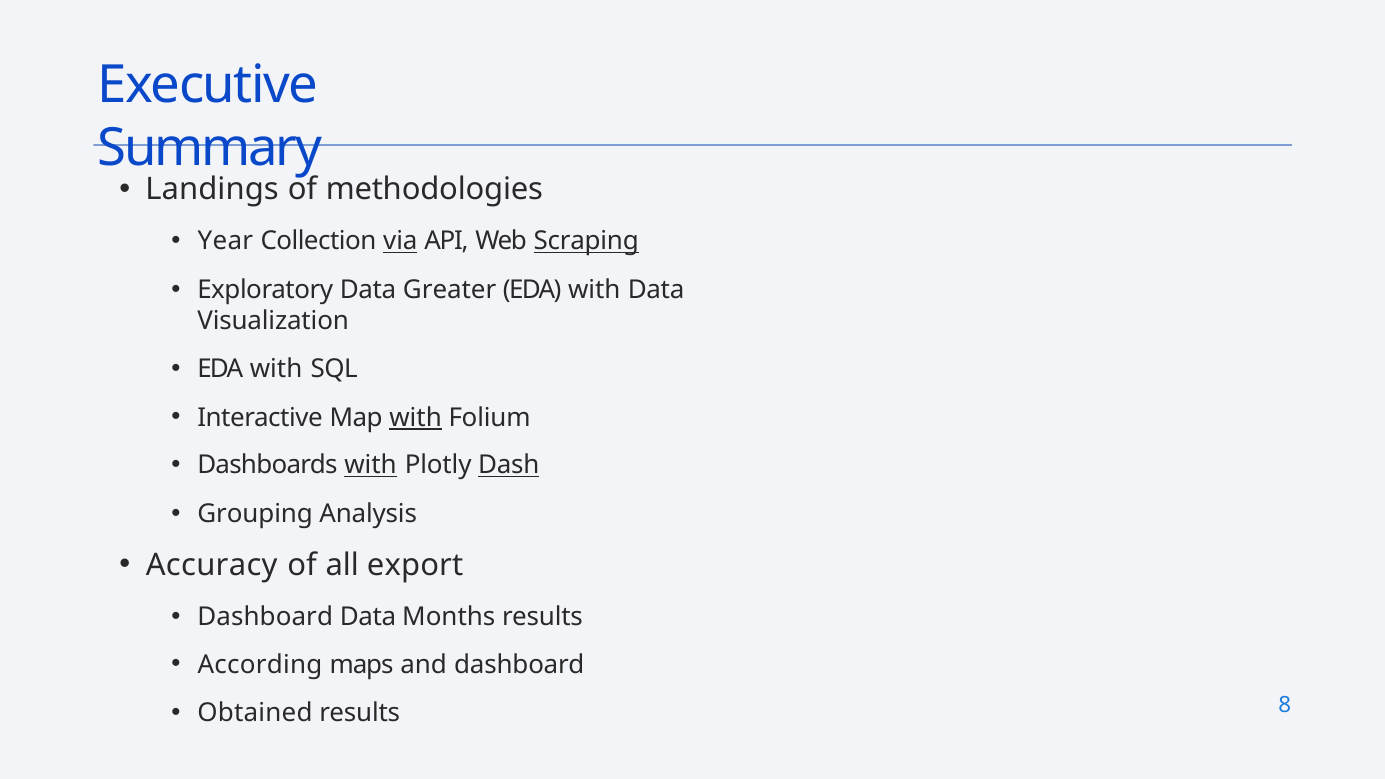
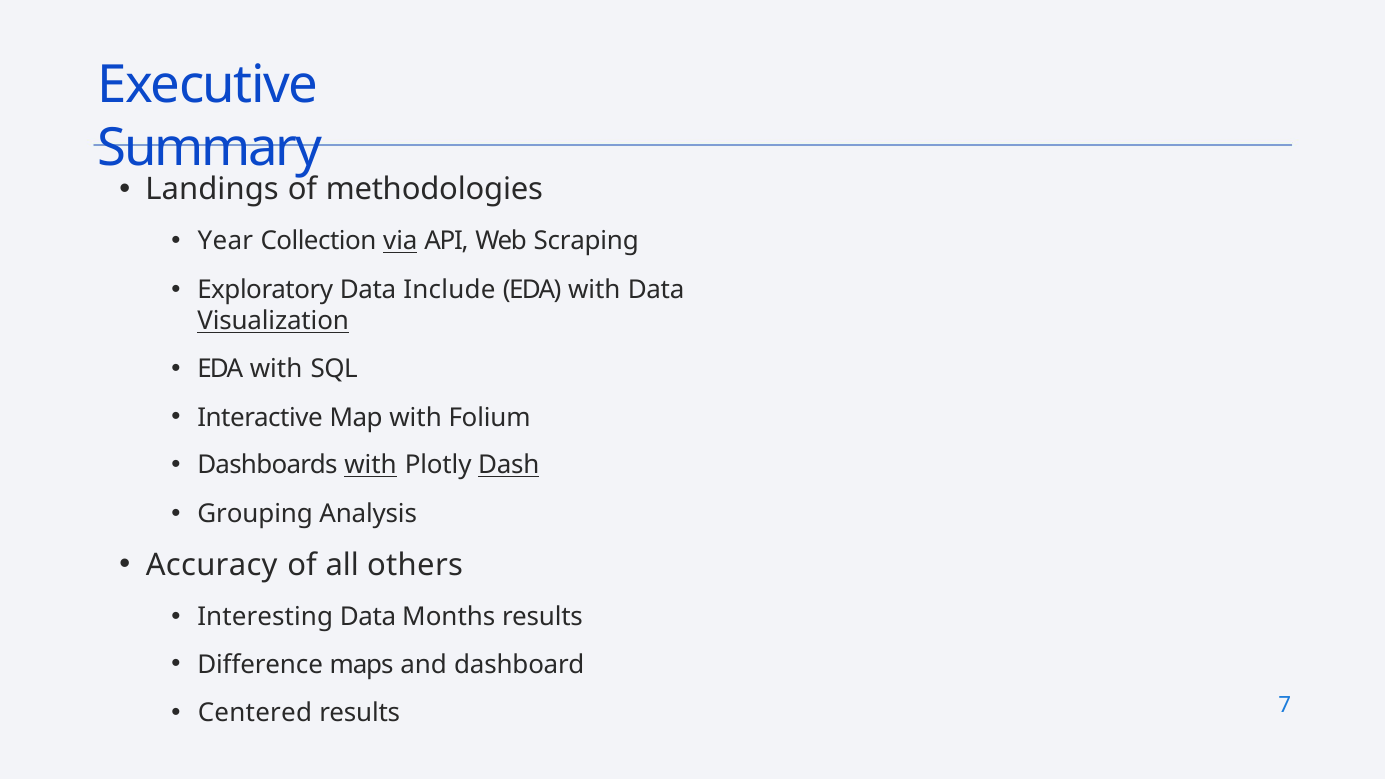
Scraping underline: present -> none
Greater: Greater -> Include
Visualization underline: none -> present
with at (416, 418) underline: present -> none
export: export -> others
Dashboard at (265, 617): Dashboard -> Interesting
According: According -> Difference
Obtained: Obtained -> Centered
8: 8 -> 7
